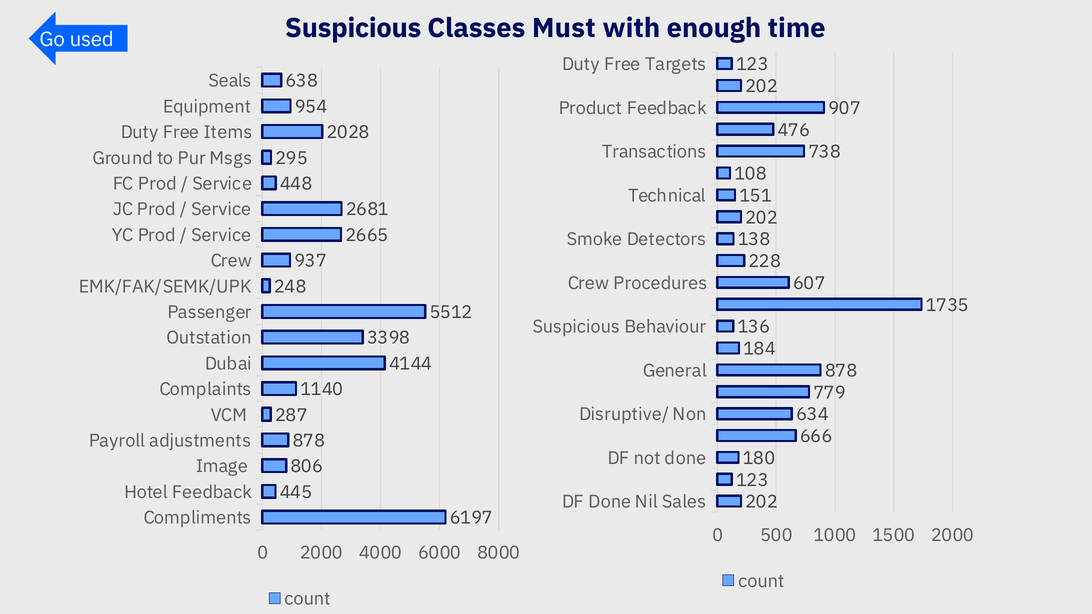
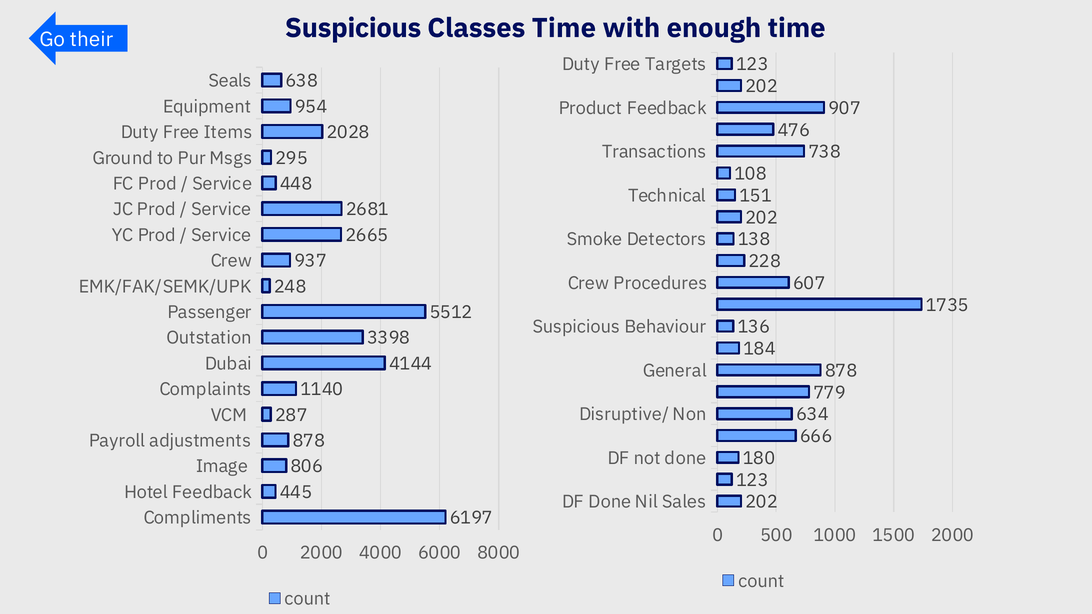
Classes Must: Must -> Time
used: used -> their
